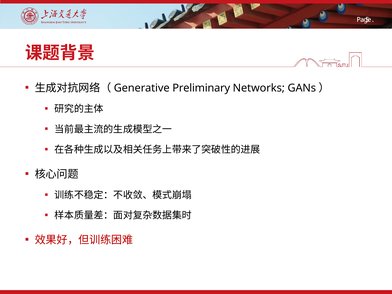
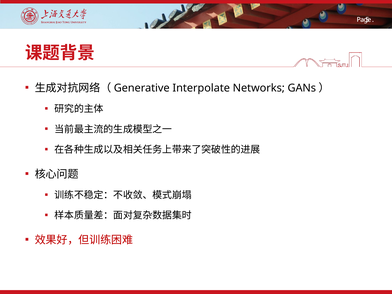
Preliminary: Preliminary -> Interpolate
